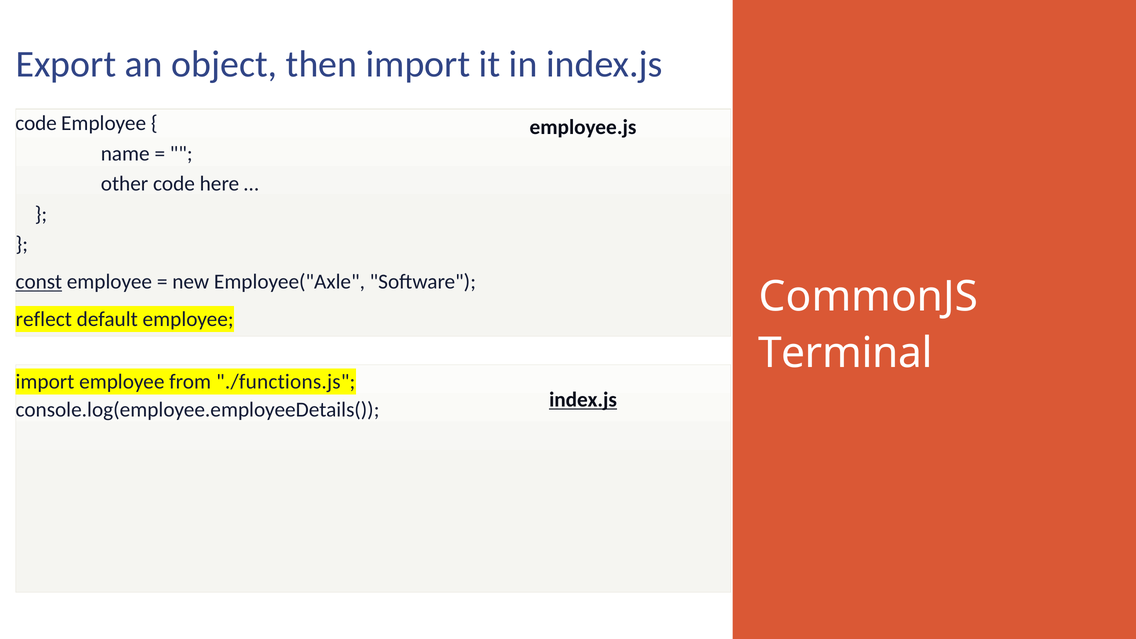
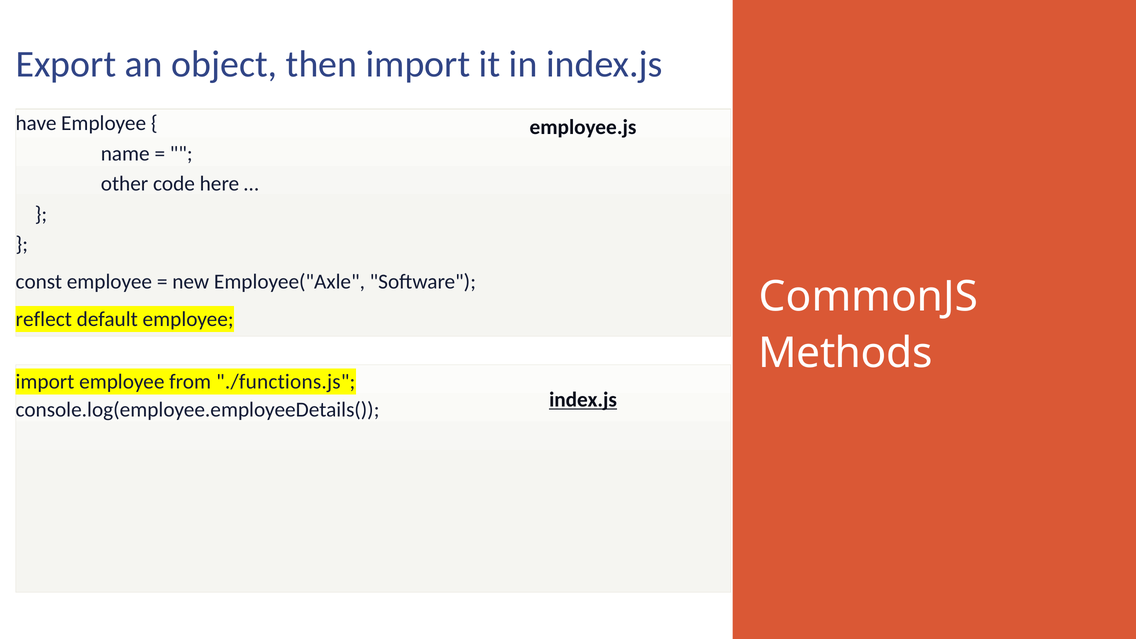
code at (36, 123): code -> have
const underline: present -> none
Terminal: Terminal -> Methods
